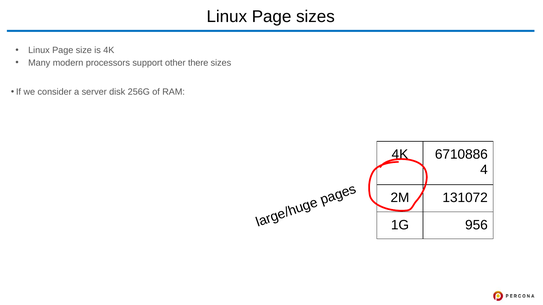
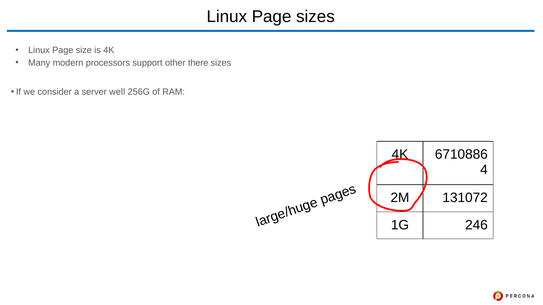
disk: disk -> well
956: 956 -> 246
